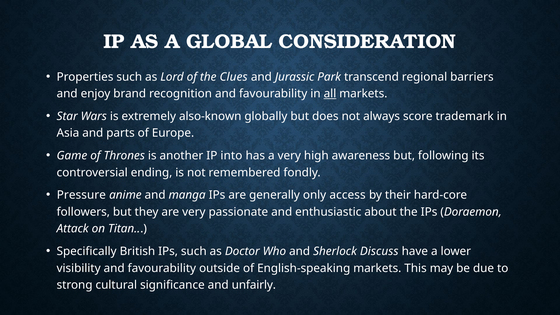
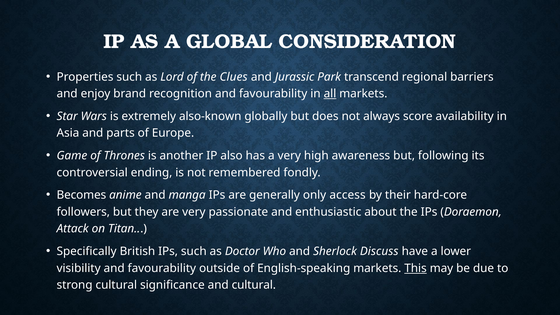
trademark: trademark -> availability
into: into -> also
Pressure: Pressure -> Becomes
This underline: none -> present
and unfairly: unfairly -> cultural
